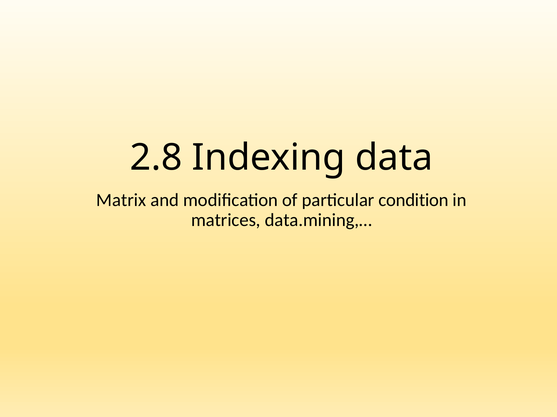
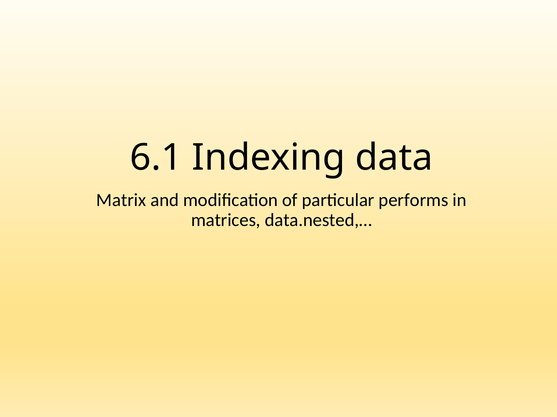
2.8: 2.8 -> 6.1
condition: condition -> performs
data.mining,…: data.mining,… -> data.nested,…
